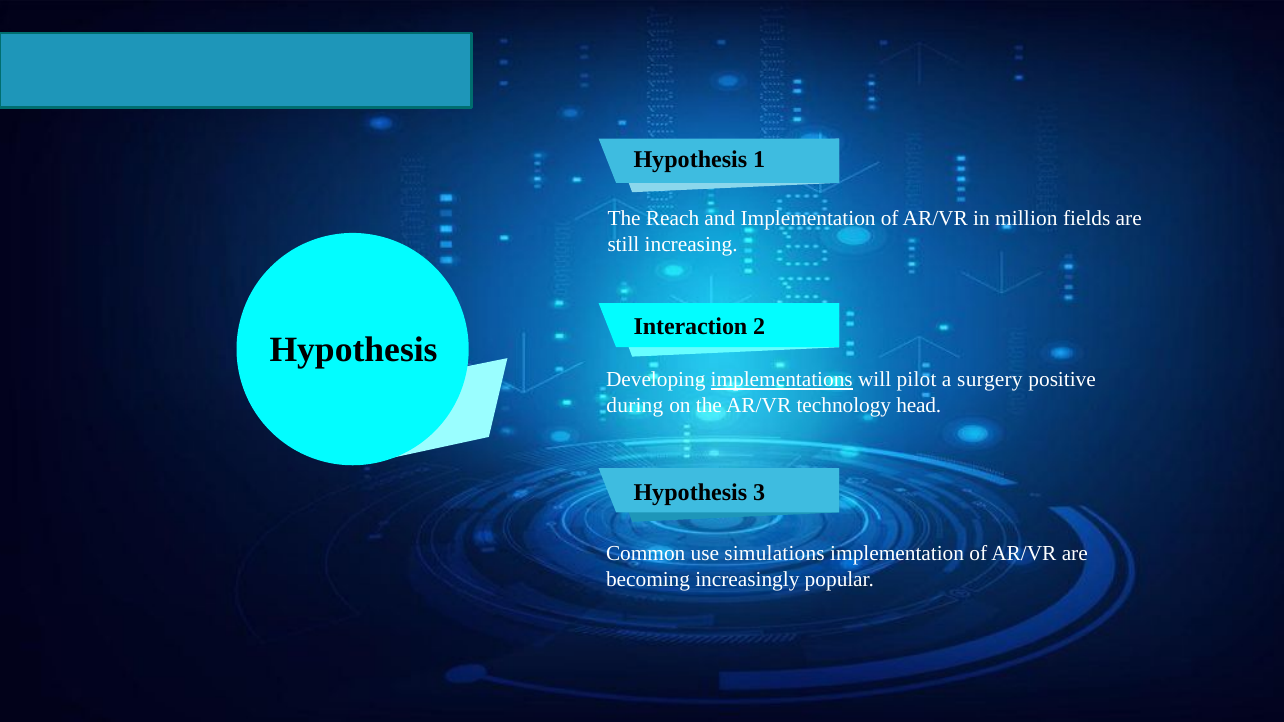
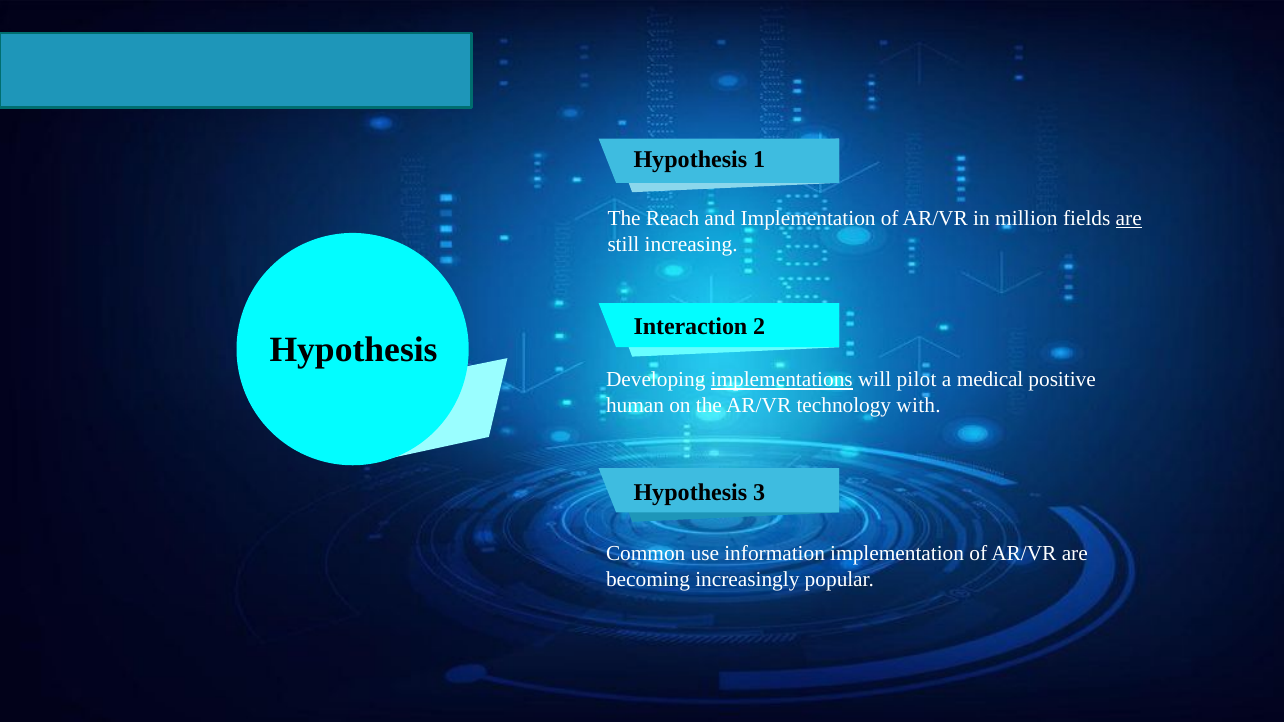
are at (1129, 219) underline: none -> present
surgery: surgery -> medical
during: during -> human
head: head -> with
simulations: simulations -> information
